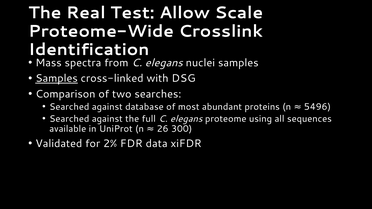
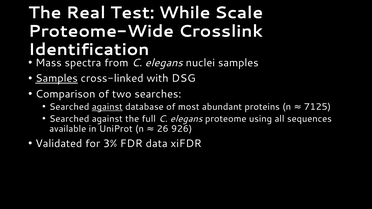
Allow: Allow -> While
against at (107, 107) underline: none -> present
5496: 5496 -> 7125
300: 300 -> 926
2%: 2% -> 3%
